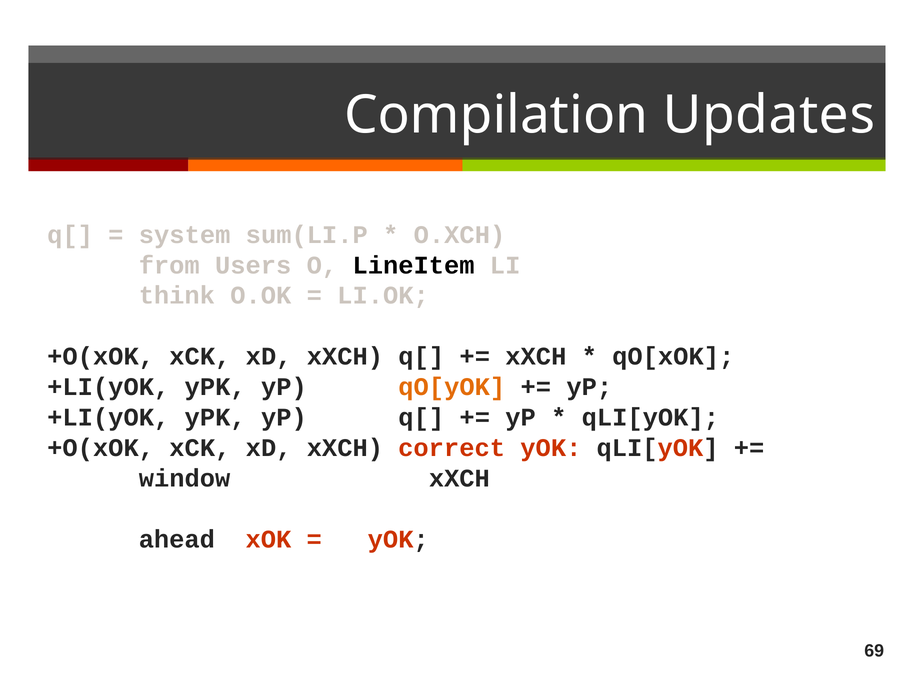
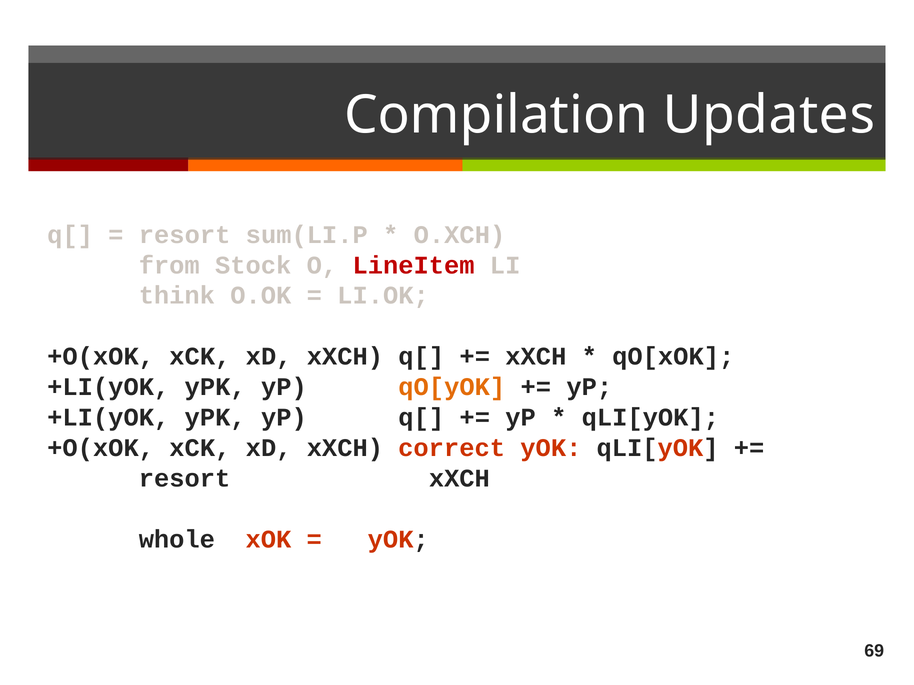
system at (185, 235): system -> resort
Users: Users -> Stock
LineItem colour: black -> red
window at (185, 479): window -> resort
ahead: ahead -> whole
